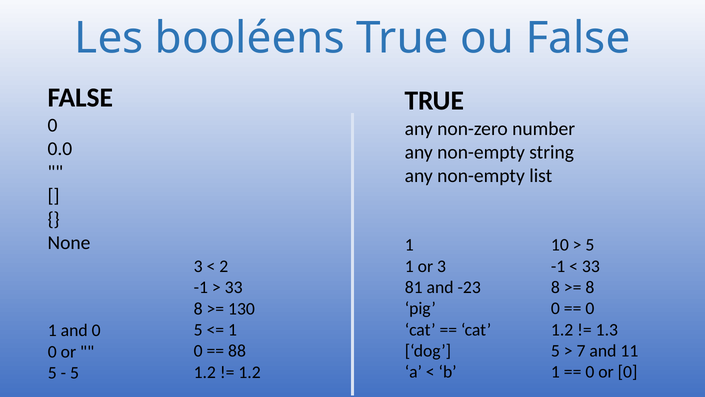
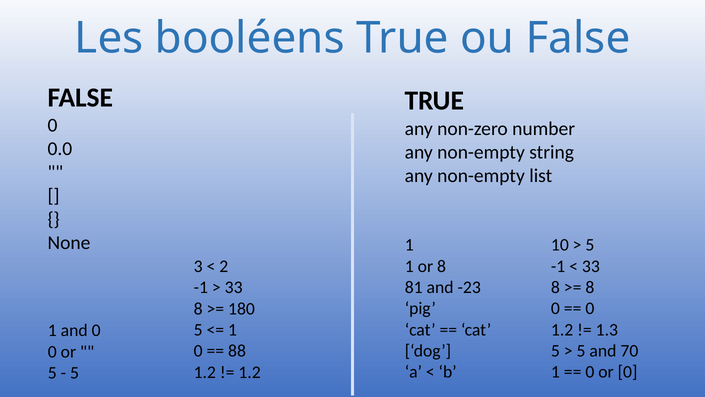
or 3: 3 -> 8
130: 130 -> 180
7 at (581, 351): 7 -> 5
11: 11 -> 70
